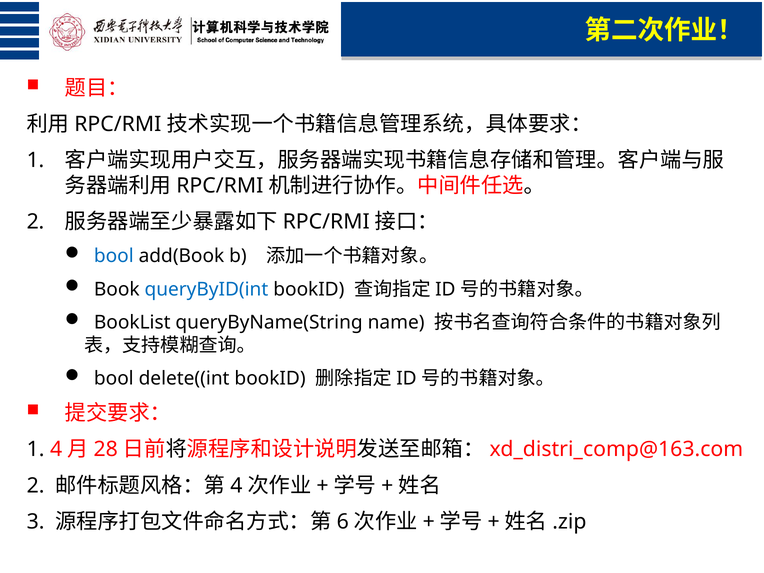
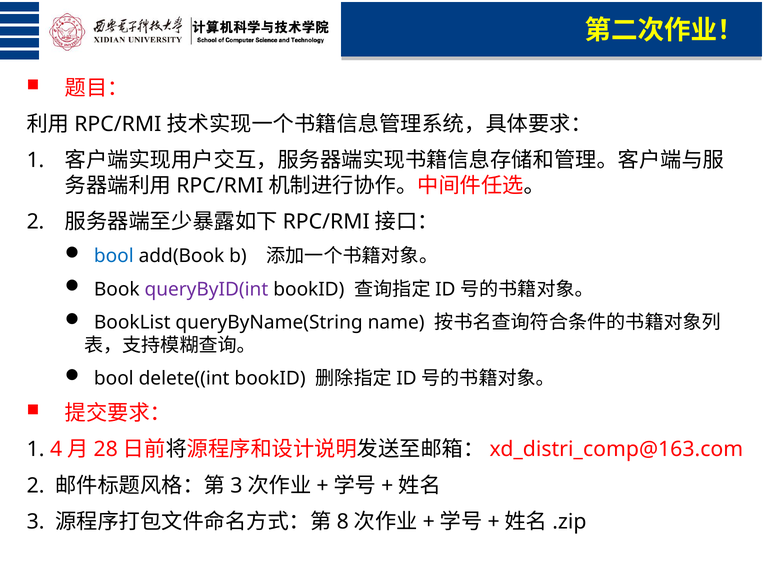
queryByID(int colour: blue -> purple
4 at (236, 486): 4 -> 3
6: 6 -> 8
